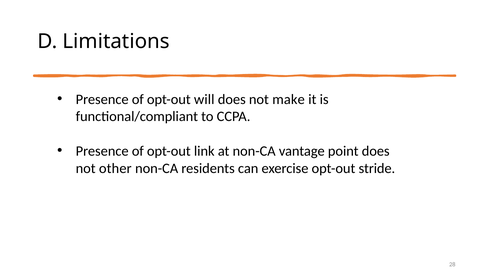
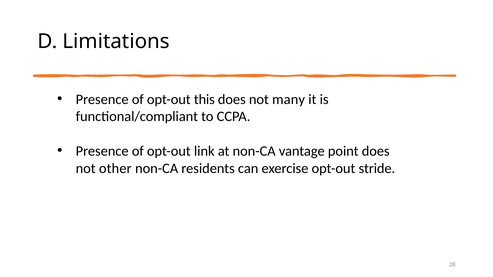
will: will -> this
make: make -> many
